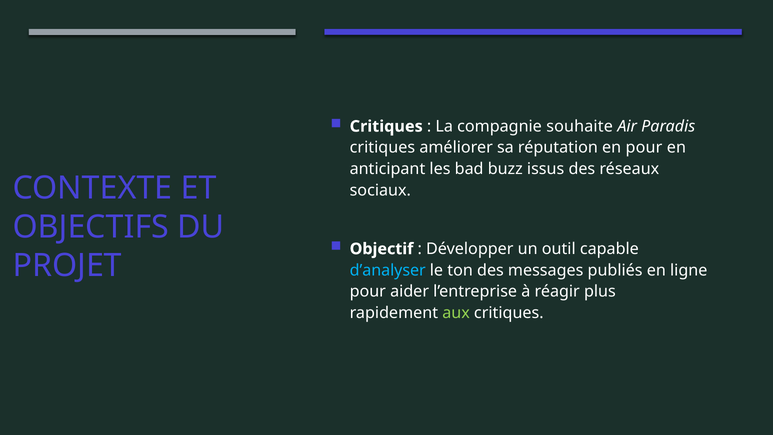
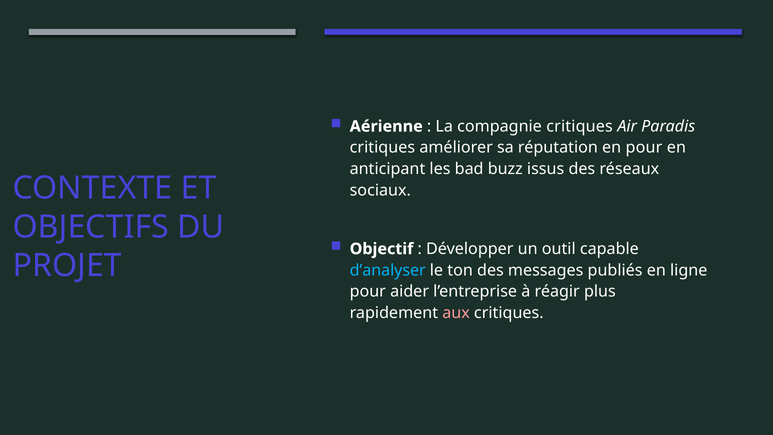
Critiques at (386, 126): Critiques -> Aérienne
compagnie souhaite: souhaite -> critiques
aux colour: light green -> pink
